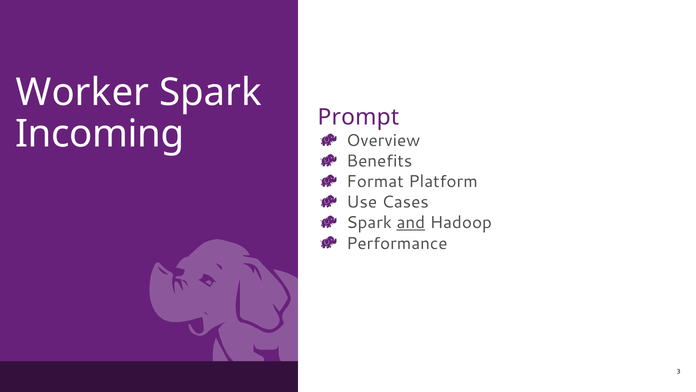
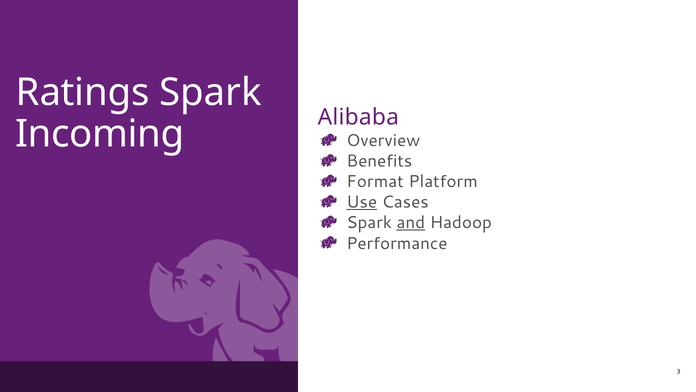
Worker: Worker -> Ratings
Prompt: Prompt -> Alibaba
Use underline: none -> present
